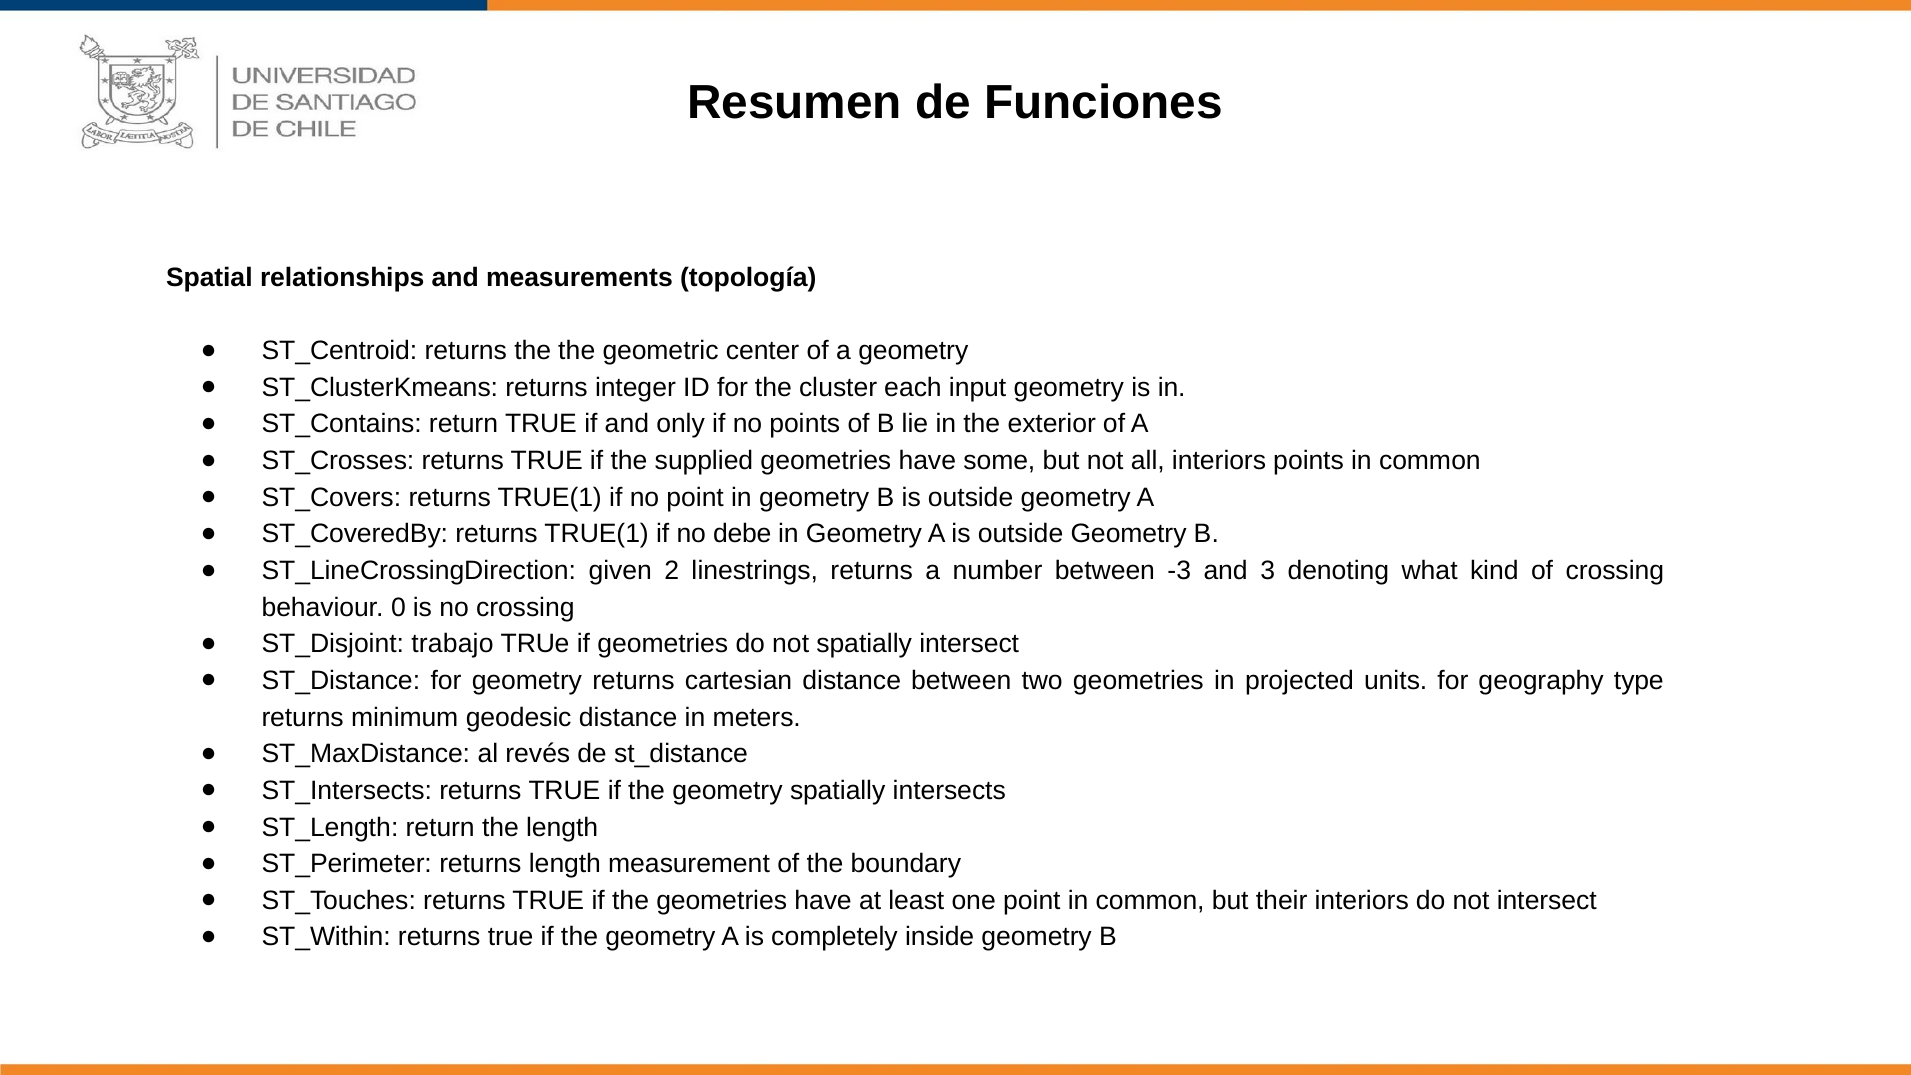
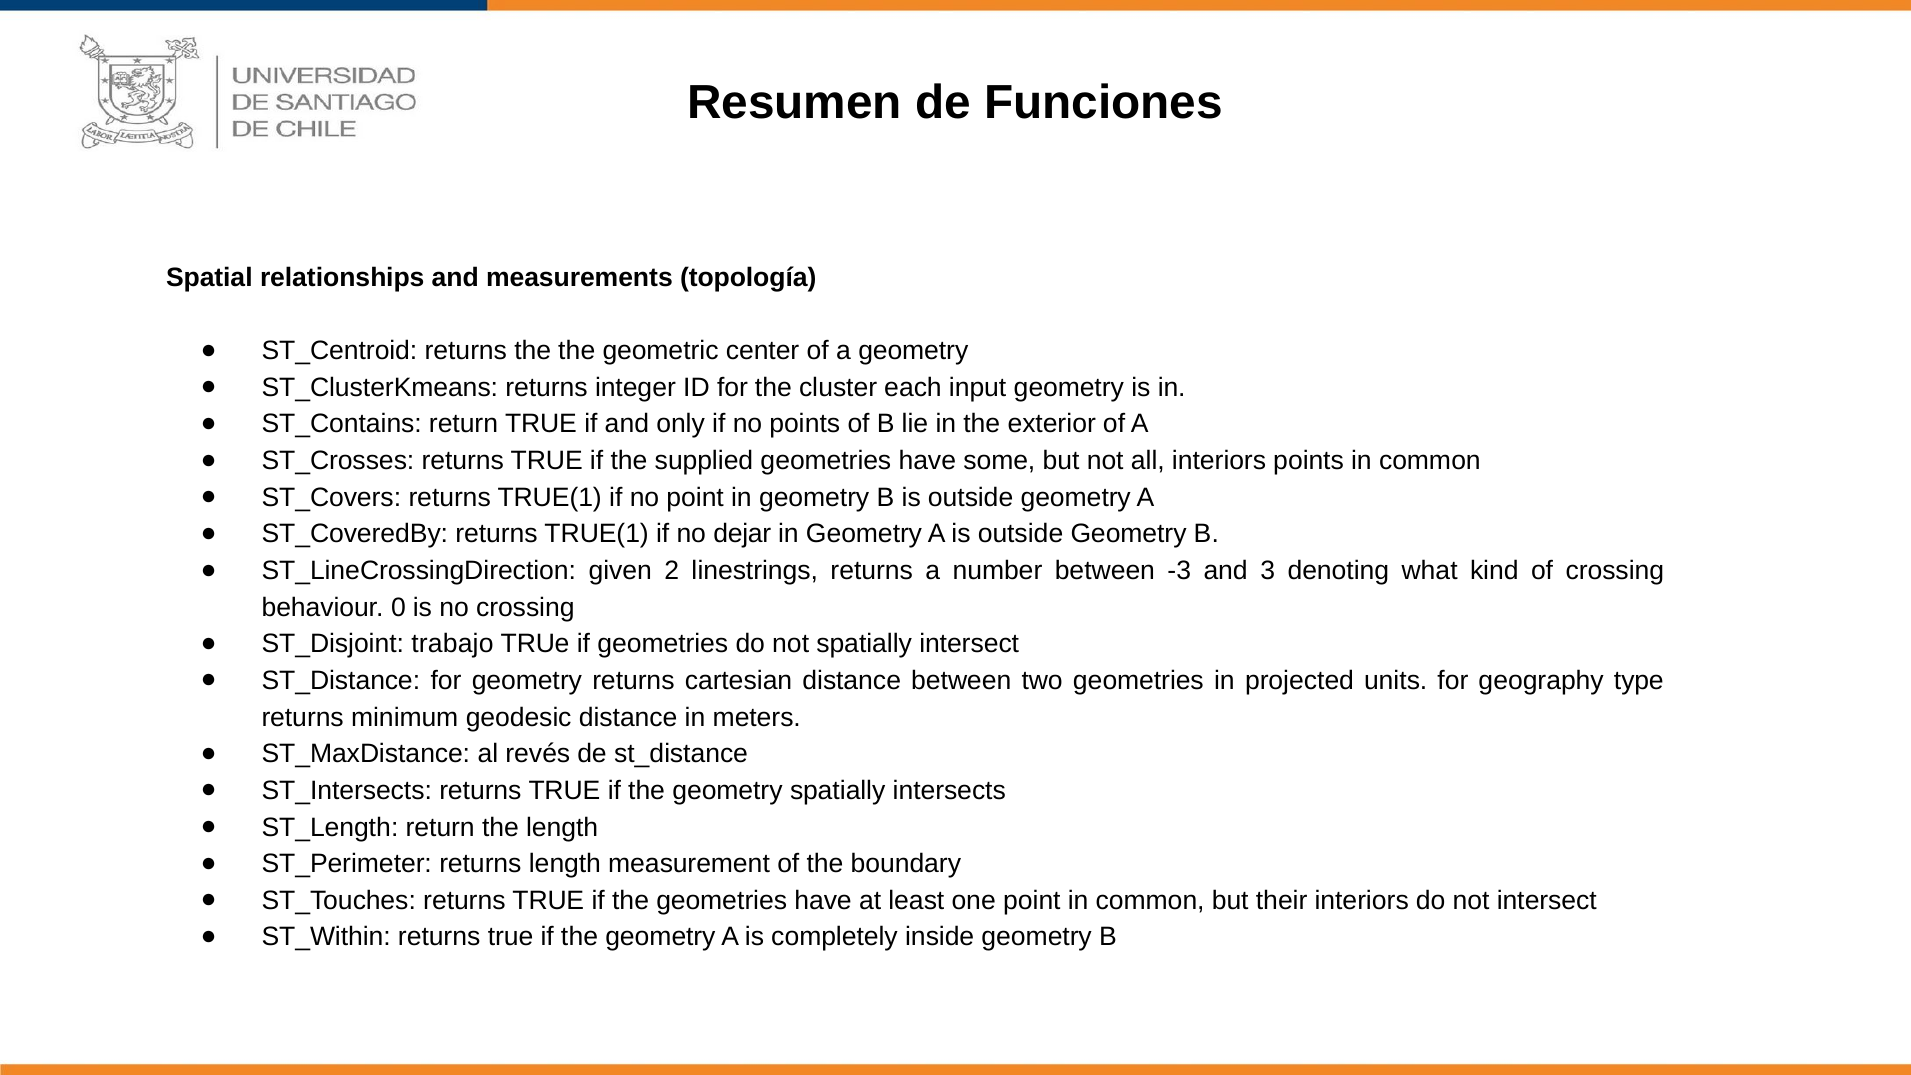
debe: debe -> dejar
